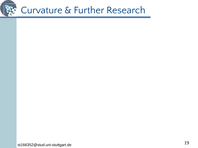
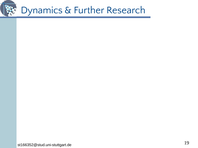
Curvature: Curvature -> Dynamics
